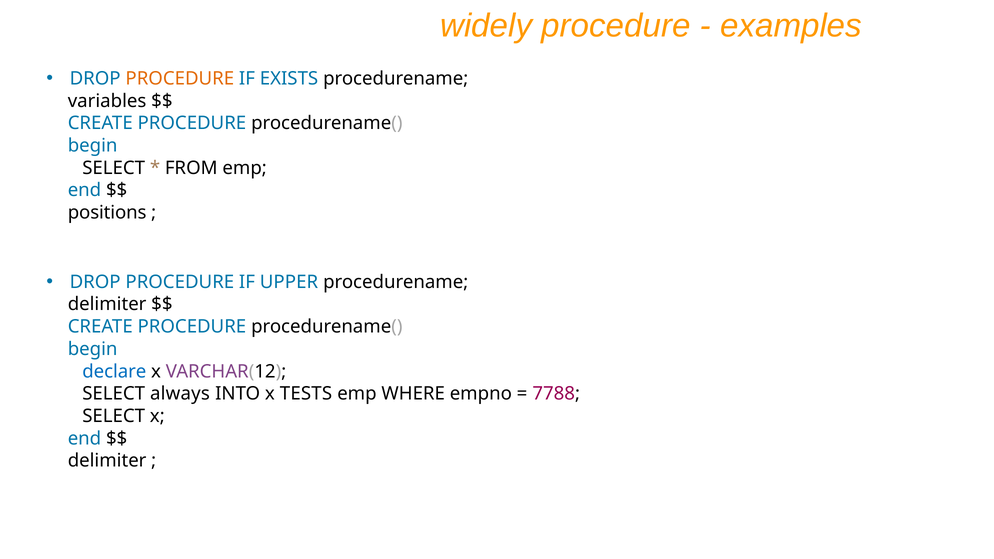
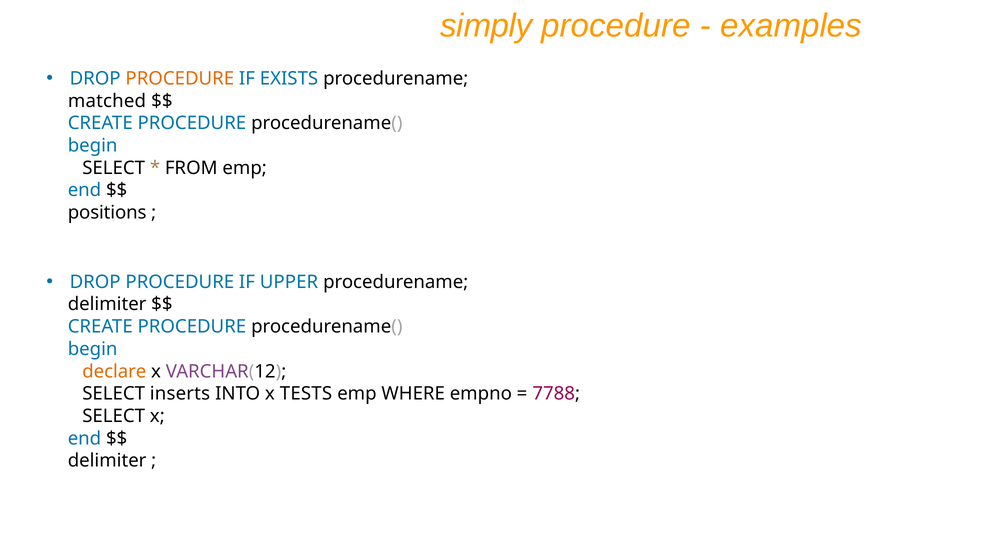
widely: widely -> simply
variables: variables -> matched
declare colour: blue -> orange
always: always -> inserts
